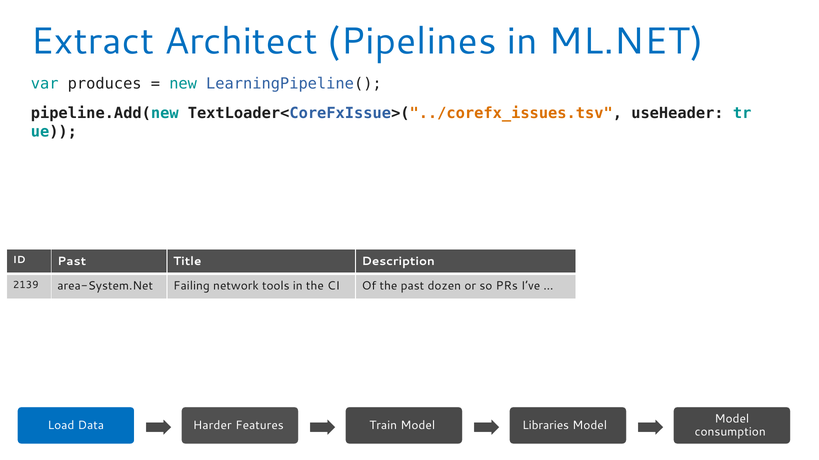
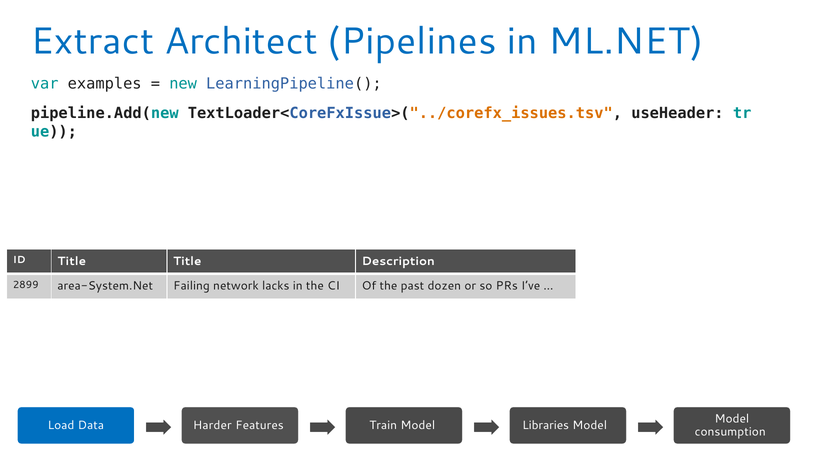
produces: produces -> examples
ID Past: Past -> Title
2139: 2139 -> 2899
tools: tools -> lacks
